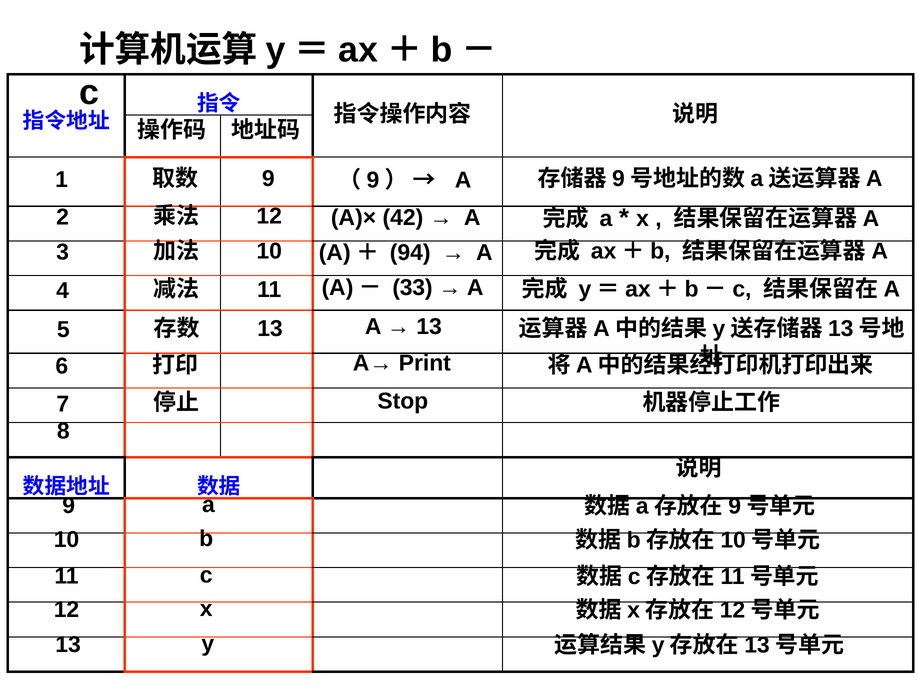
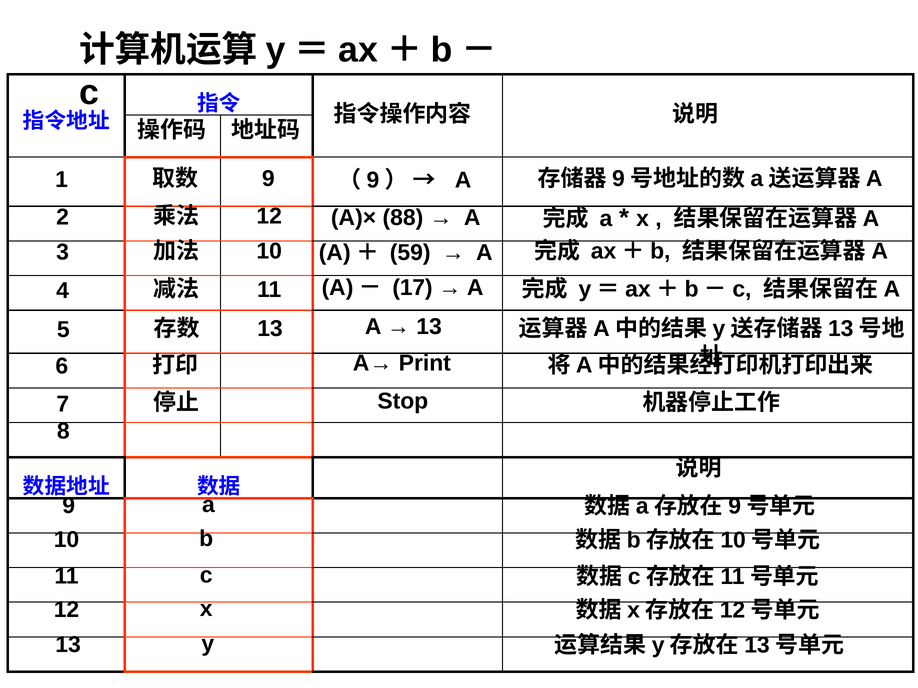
42: 42 -> 88
94: 94 -> 59
33: 33 -> 17
